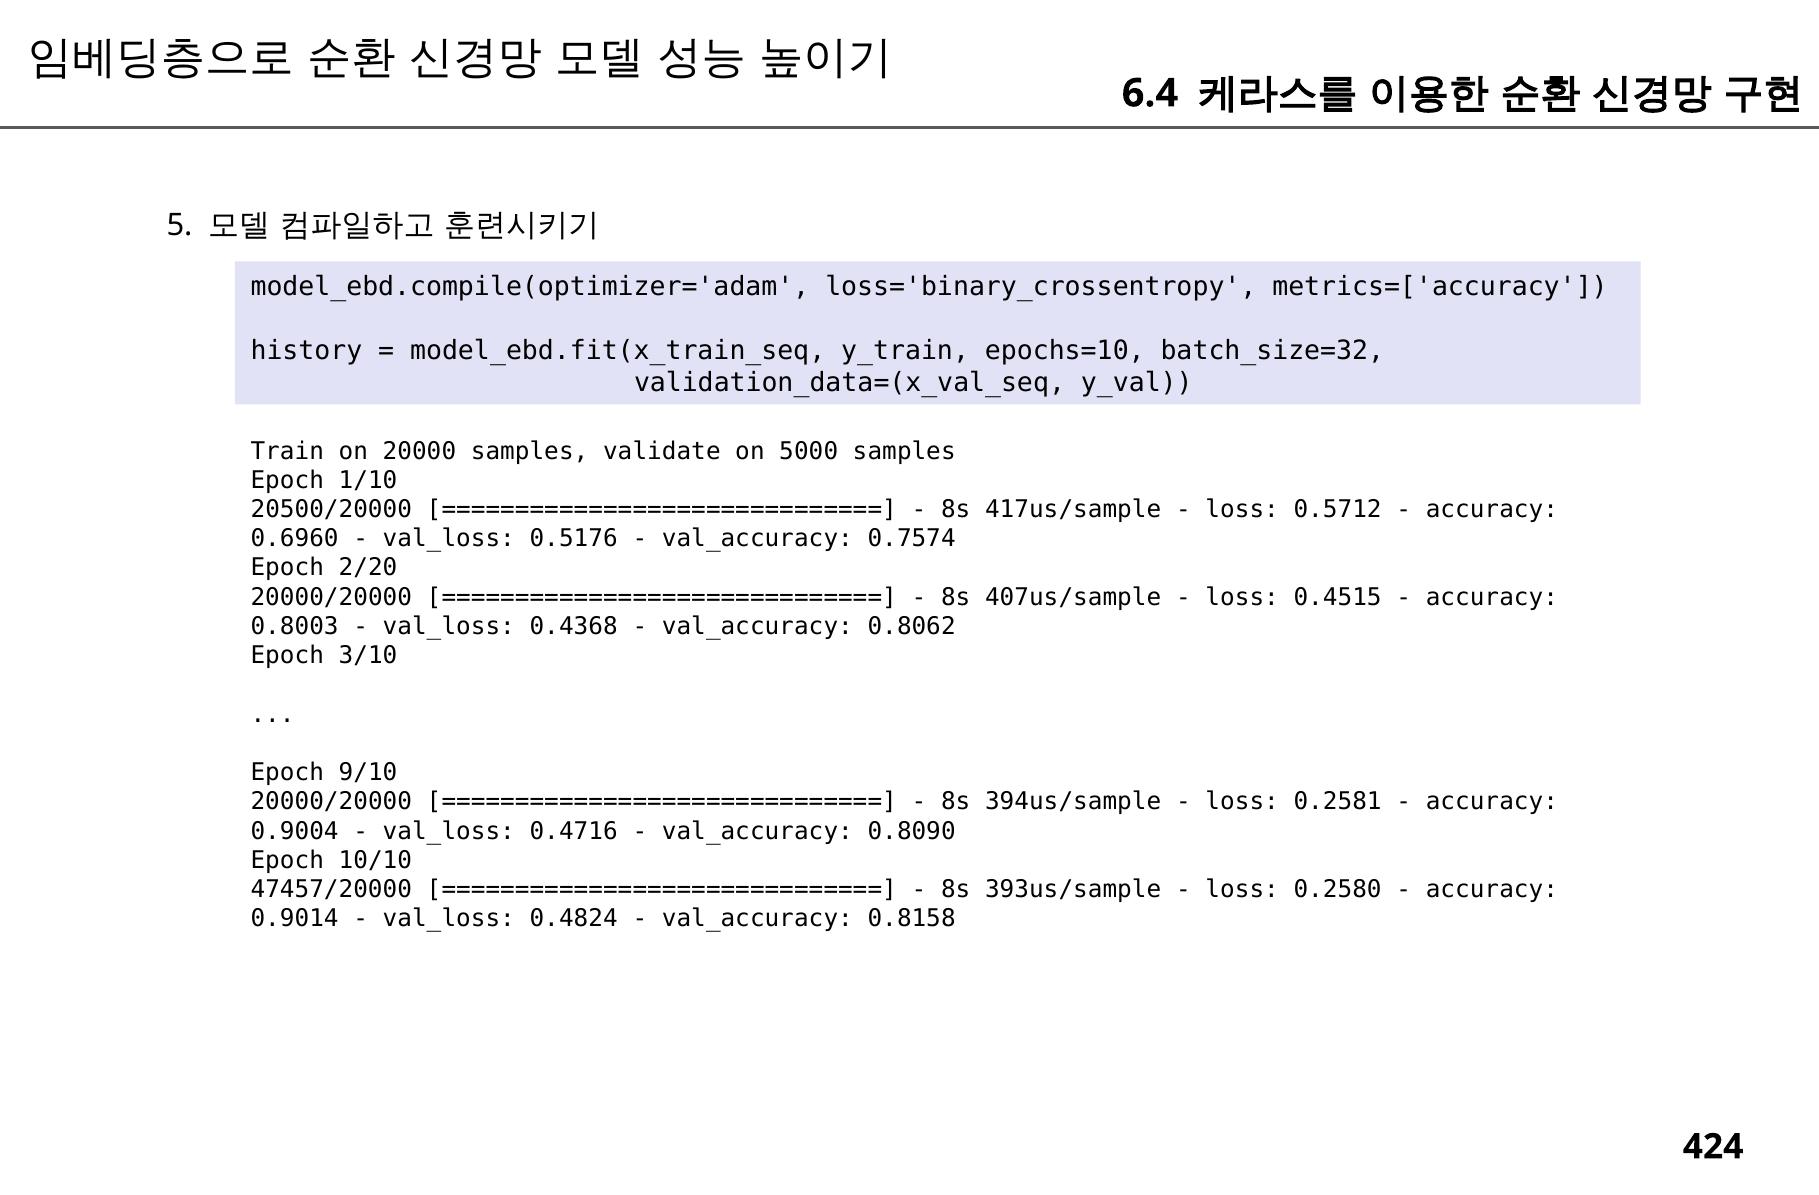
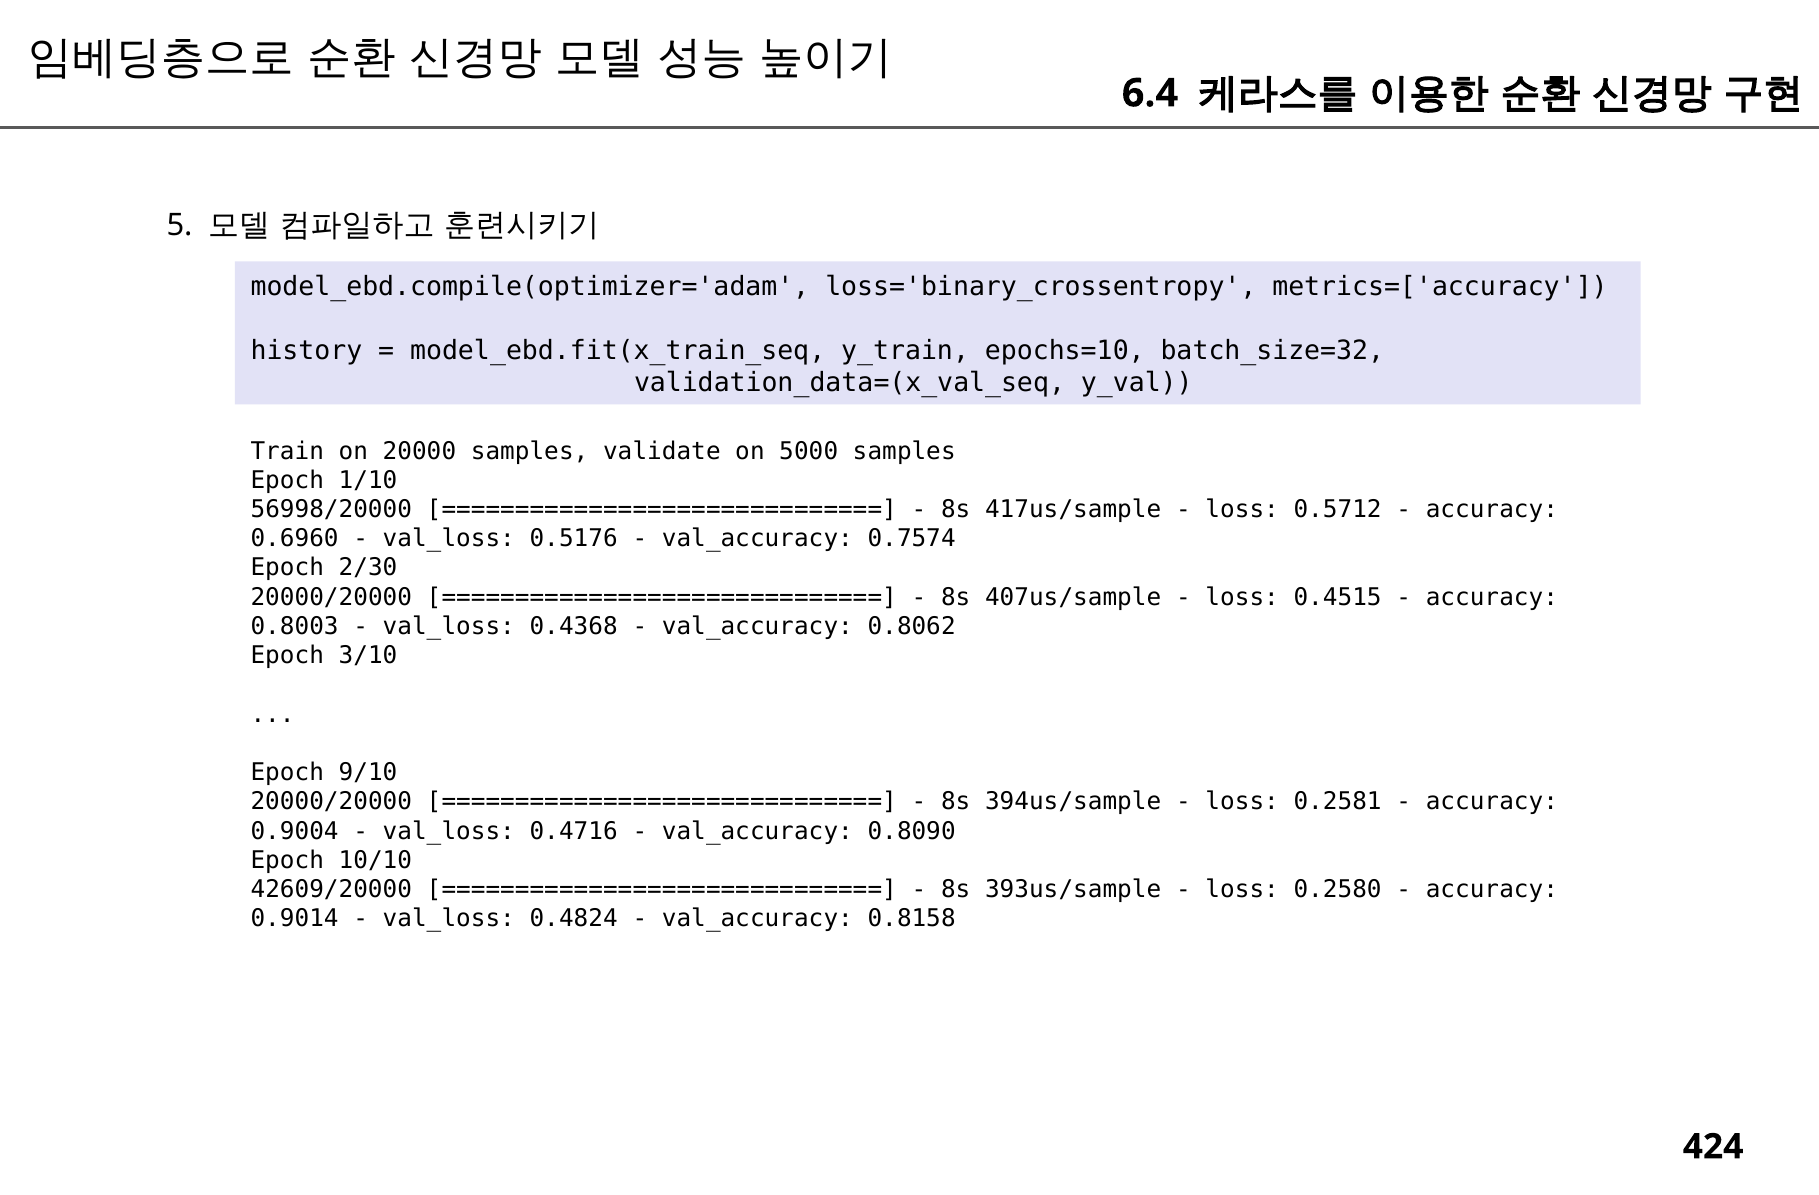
20500/20000: 20500/20000 -> 56998/20000
2/20: 2/20 -> 2/30
47457/20000: 47457/20000 -> 42609/20000
